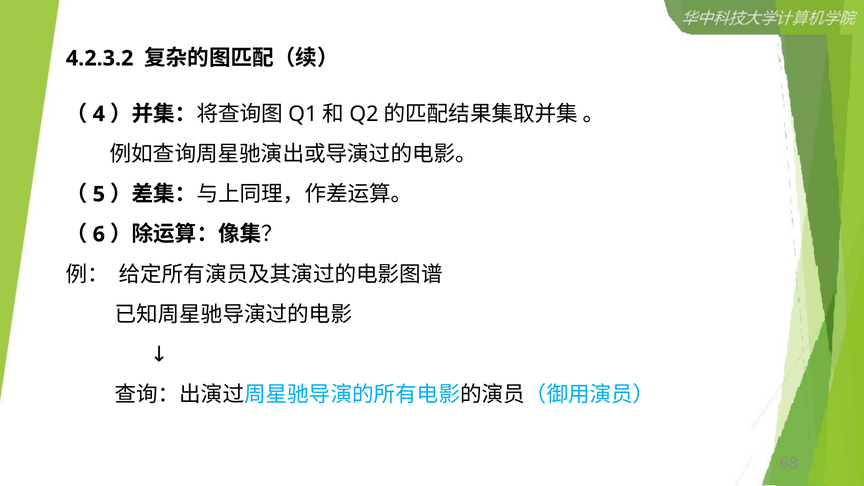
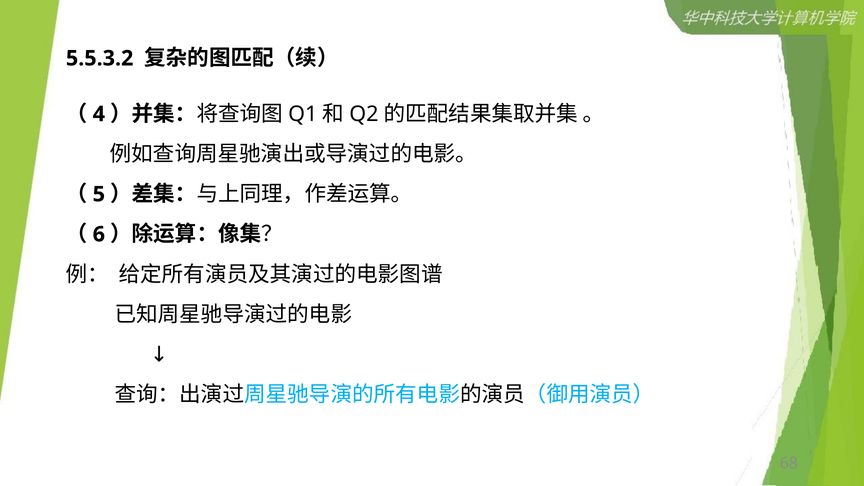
4.2.3.2: 4.2.3.2 -> 5.5.3.2
